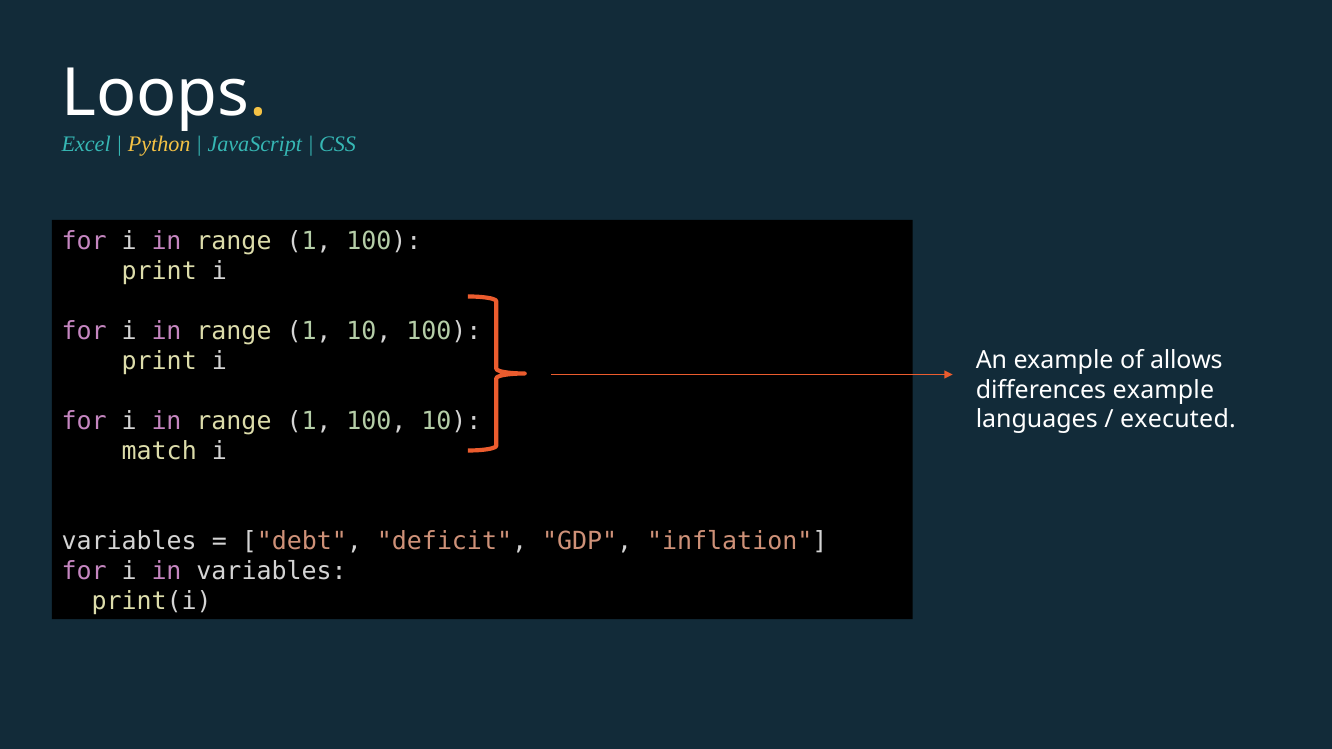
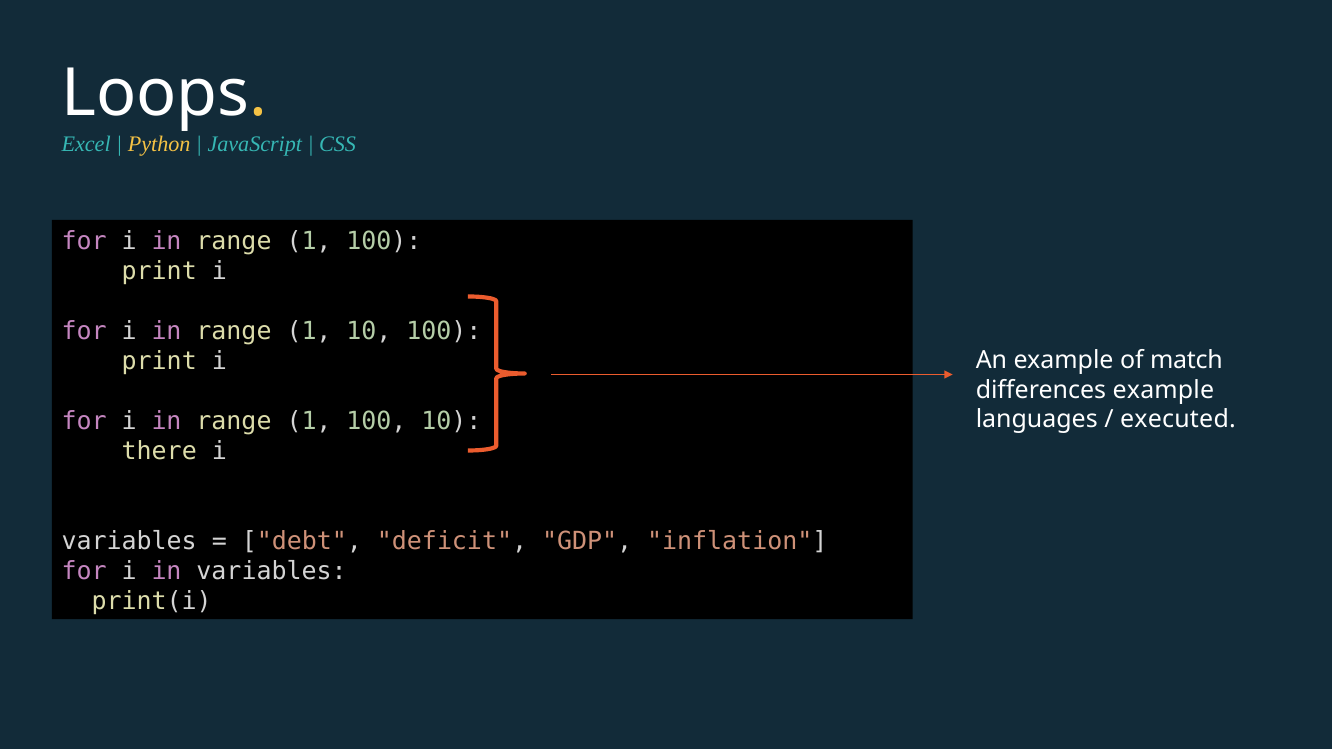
allows: allows -> match
match: match -> there
